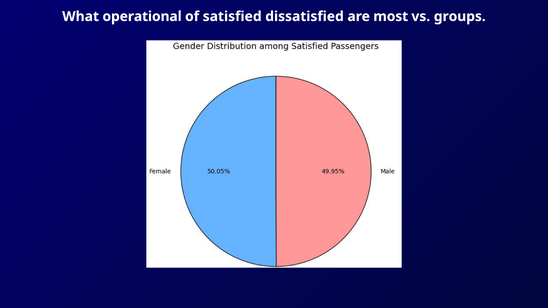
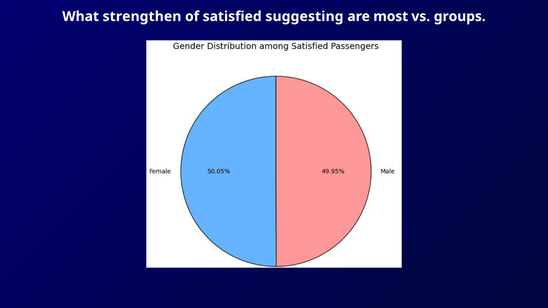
operational: operational -> strengthen
dissatisfied: dissatisfied -> suggesting
